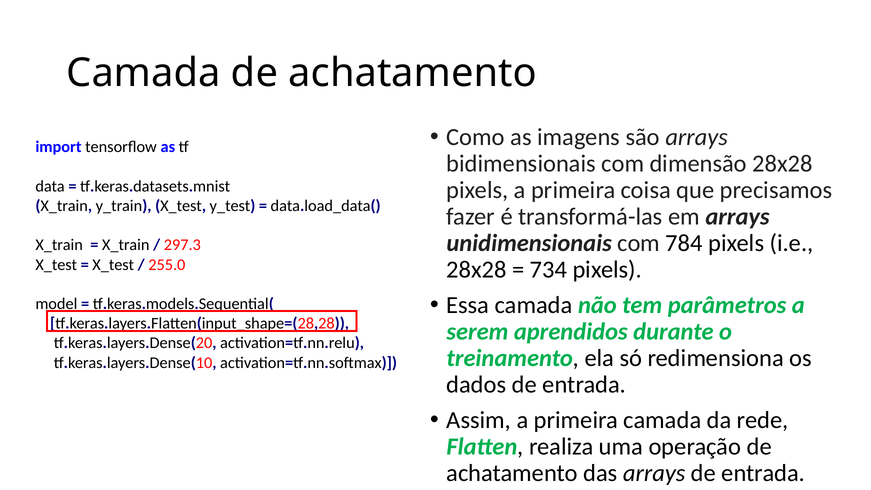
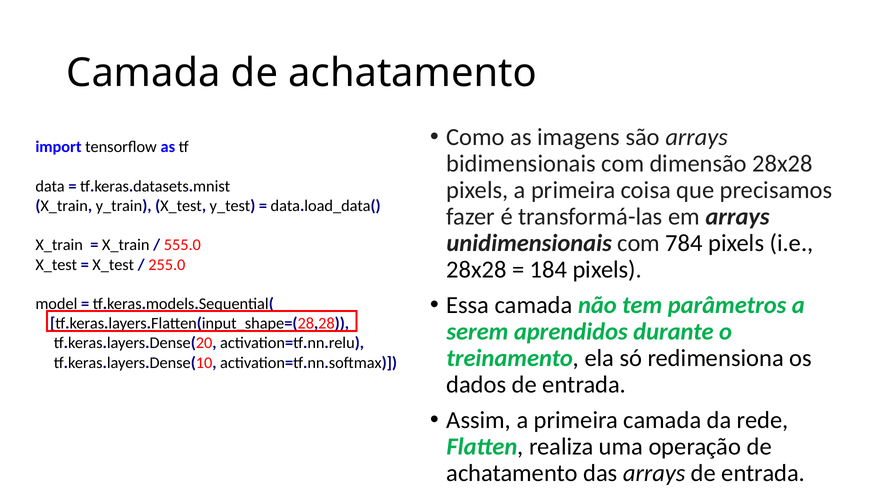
297.3: 297.3 -> 555.0
734: 734 -> 184
